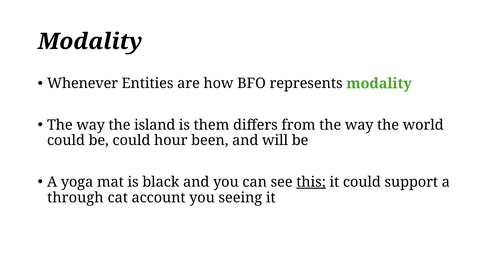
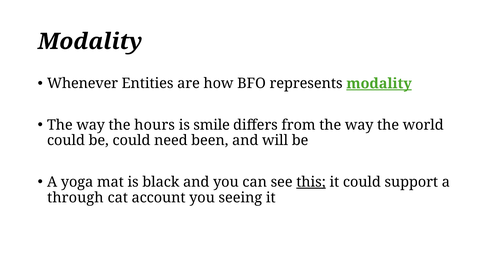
modality at (379, 84) underline: none -> present
island: island -> hours
them: them -> smile
hour: hour -> need
